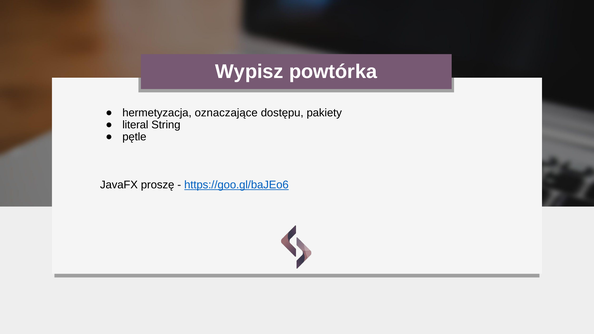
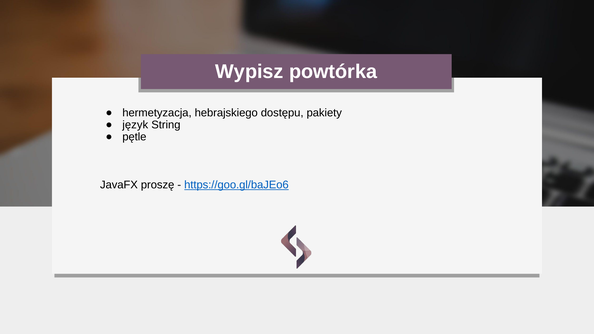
oznaczające: oznaczające -> hebrajskiego
literal: literal -> język
